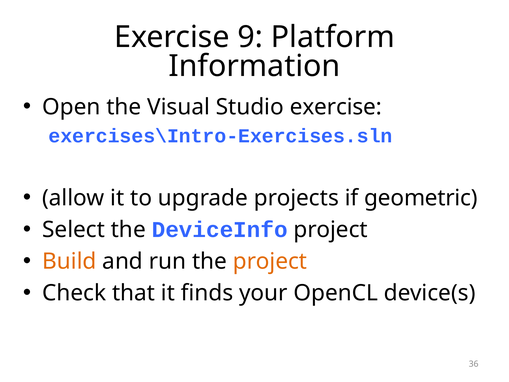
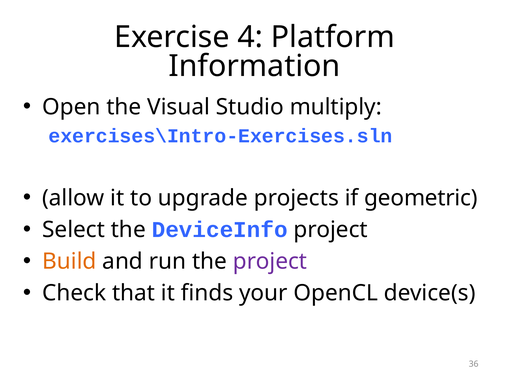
9: 9 -> 4
Studio exercise: exercise -> multiply
project at (270, 261) colour: orange -> purple
